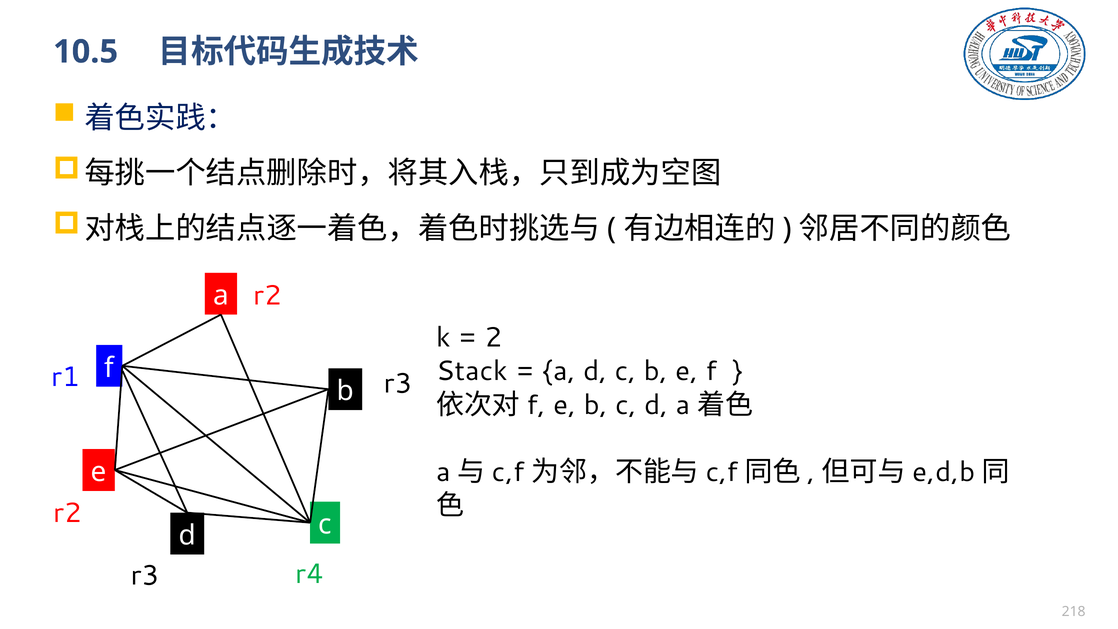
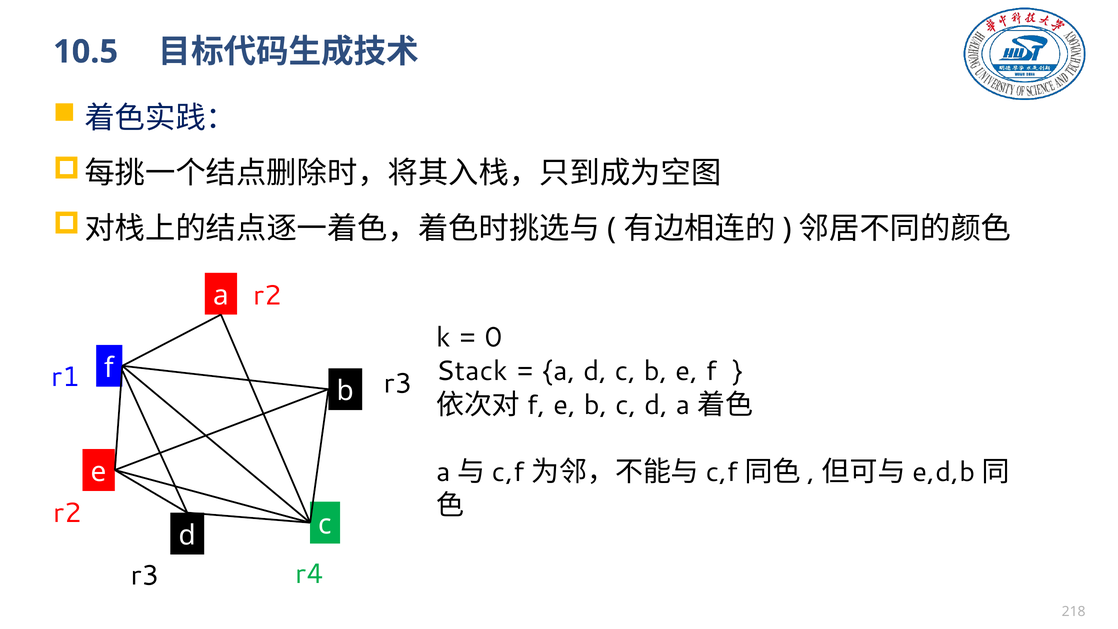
2: 2 -> 0
